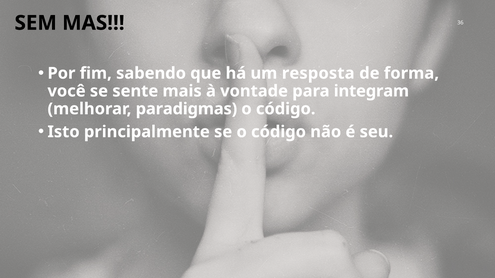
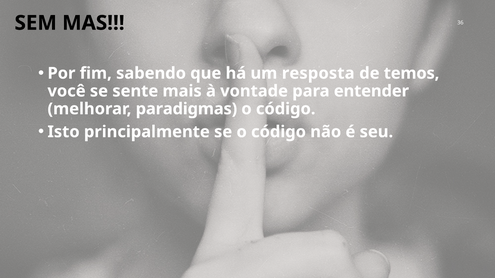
forma: forma -> temos
integram: integram -> entender
